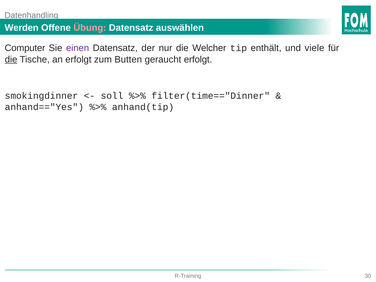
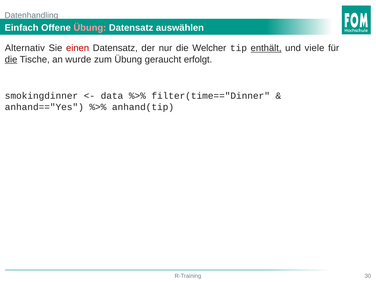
Werden: Werden -> Einfach
Computer: Computer -> Alternativ
einen colour: purple -> red
enthält underline: none -> present
an erfolgt: erfolgt -> wurde
zum Butten: Butten -> Übung
soll: soll -> data
